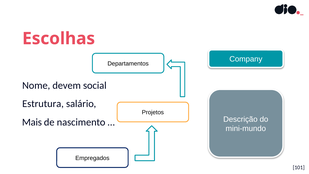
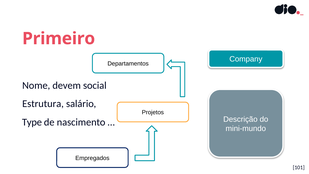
Escolhas: Escolhas -> Primeiro
Mais: Mais -> Type
